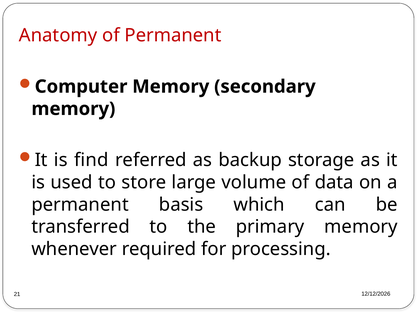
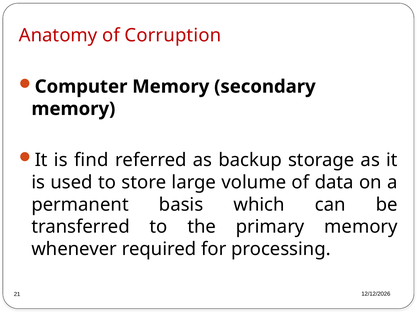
of Permanent: Permanent -> Corruption
